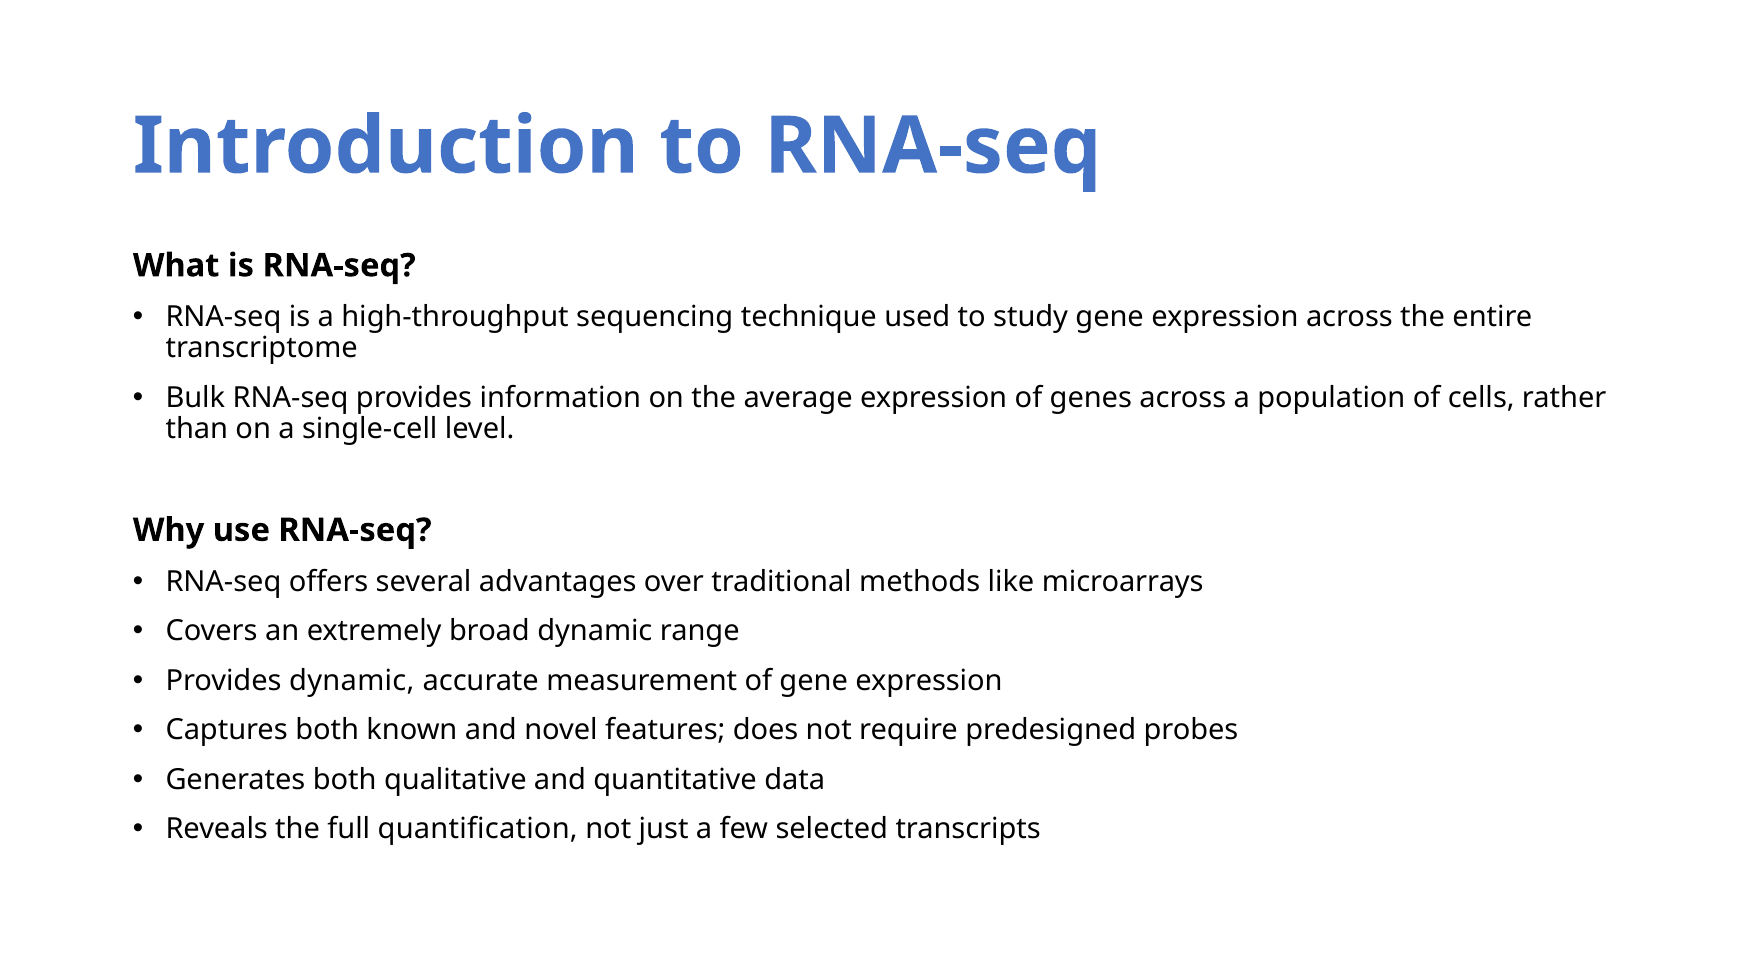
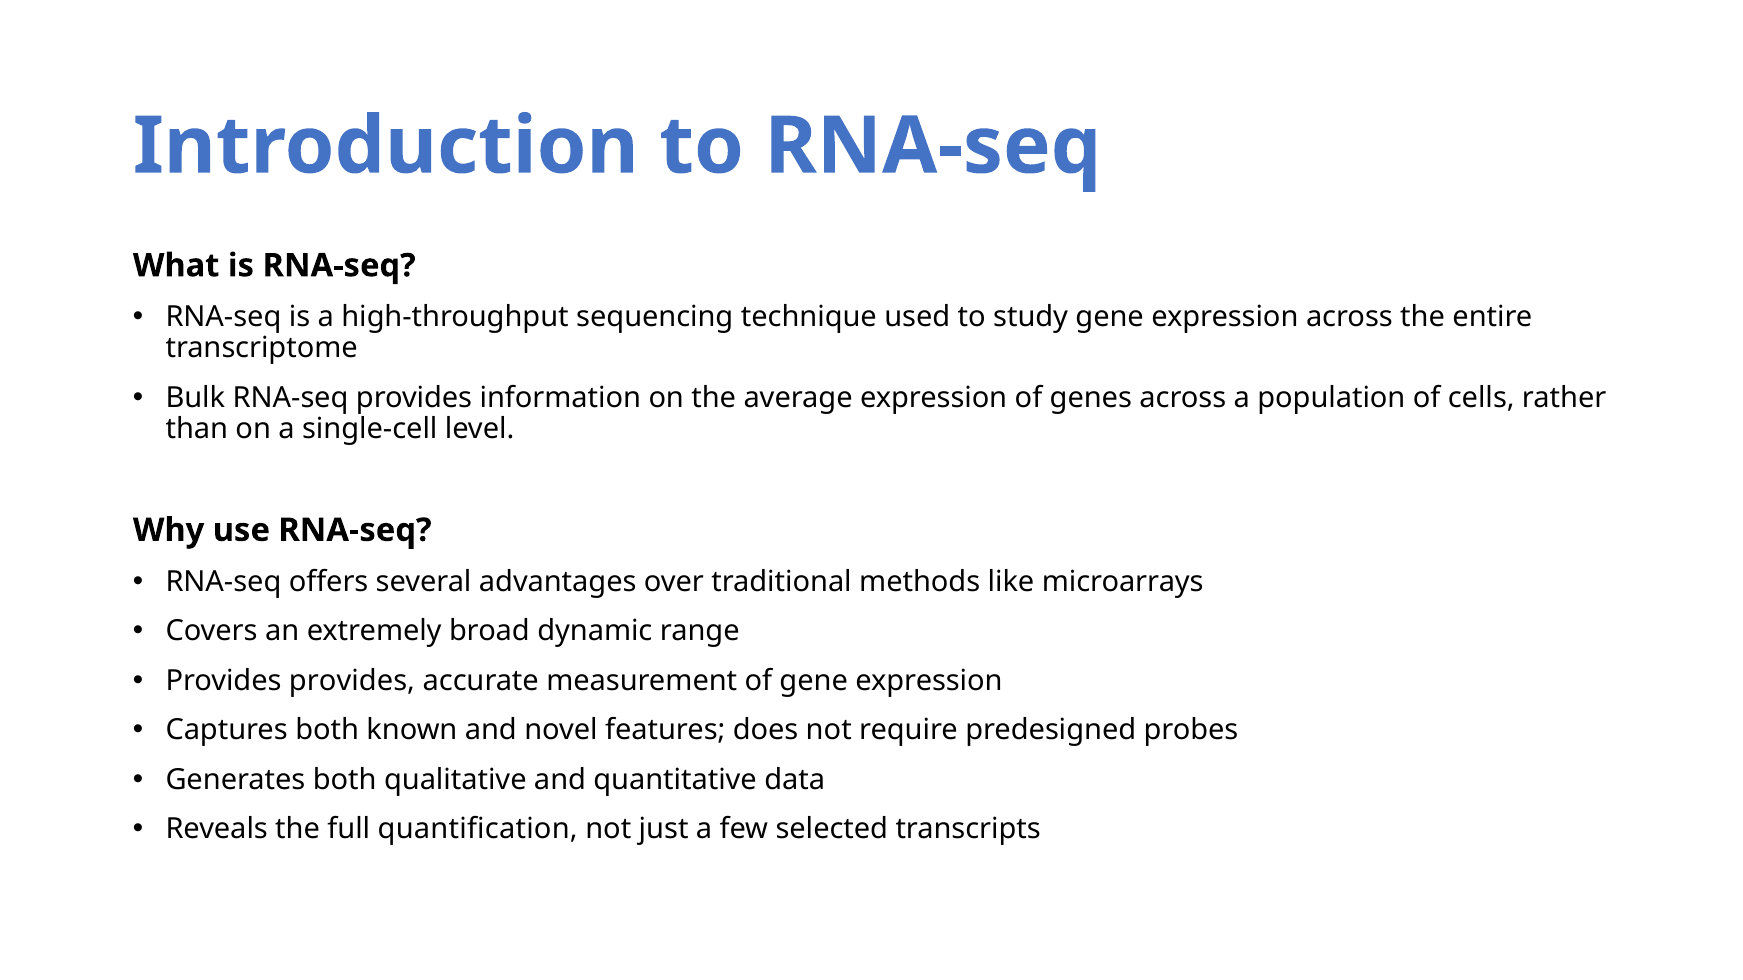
Provides dynamic: dynamic -> provides
